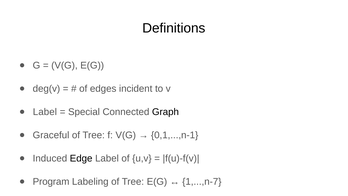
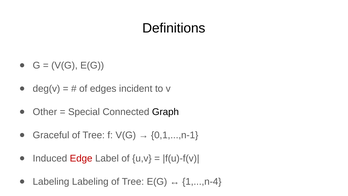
Label at (45, 112): Label -> Other
Edge colour: black -> red
Program at (51, 181): Program -> Labeling
1,...,n-7: 1,...,n-7 -> 1,...,n-4
